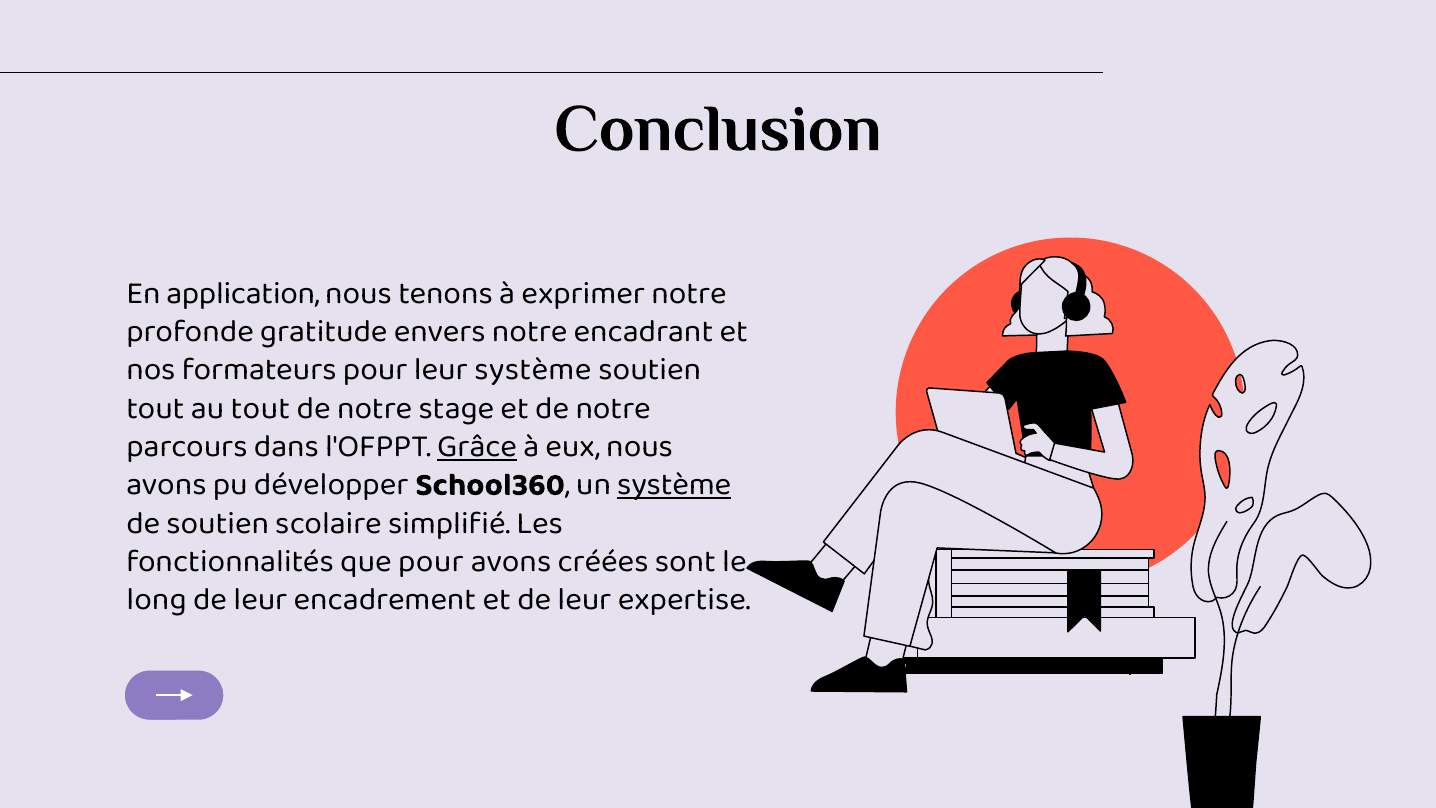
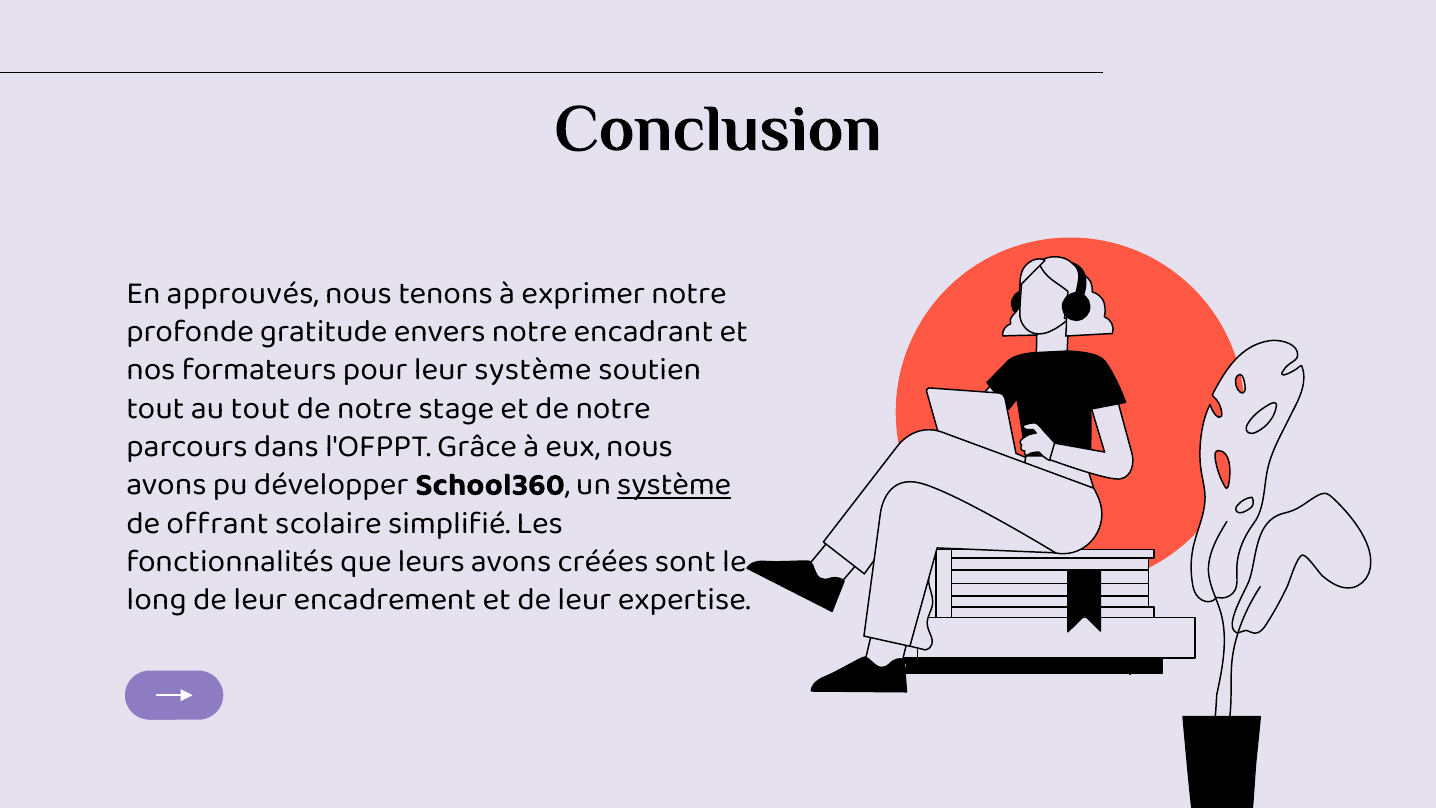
application: application -> approuvés
Grâce underline: present -> none
de soutien: soutien -> offrant
que pour: pour -> leurs
